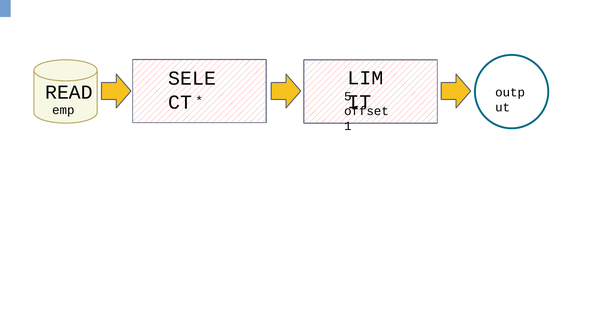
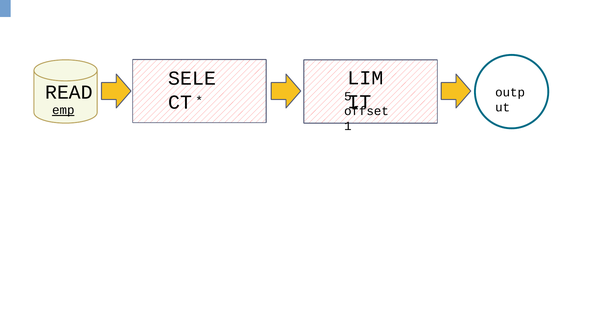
emp underline: none -> present
